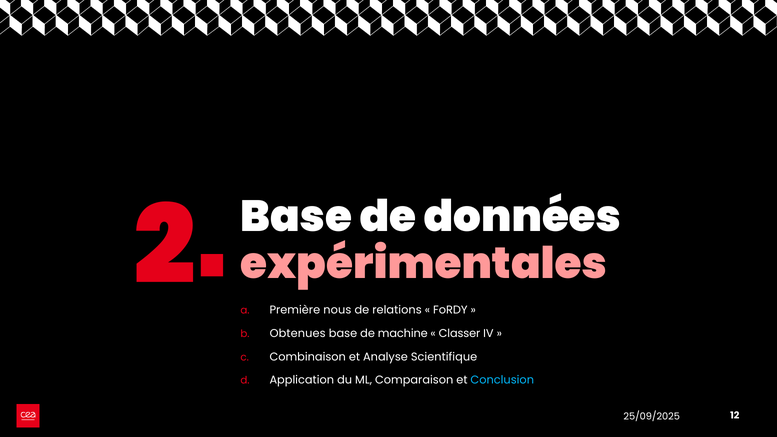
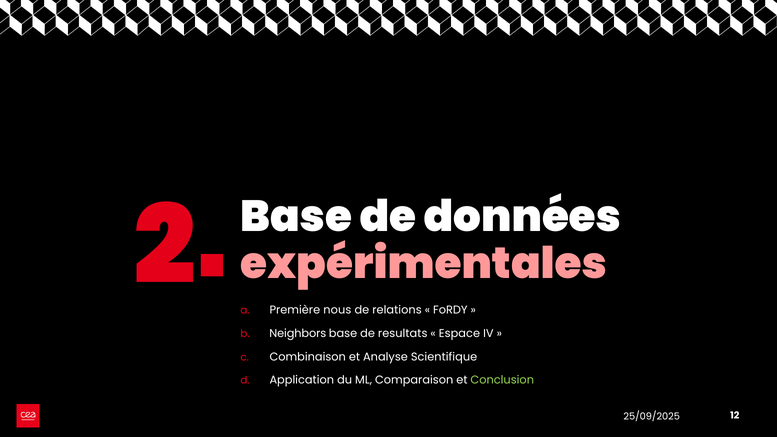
Obtenues: Obtenues -> Neighbors
machine: machine -> resultats
Classer: Classer -> Espace
Conclusion colour: light blue -> light green
